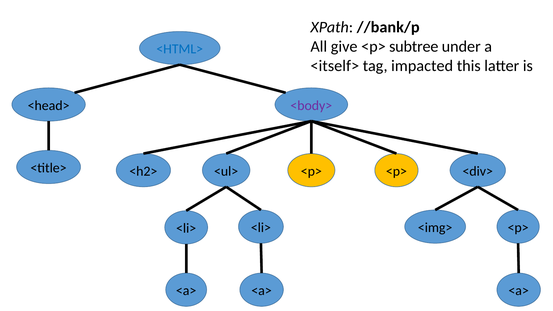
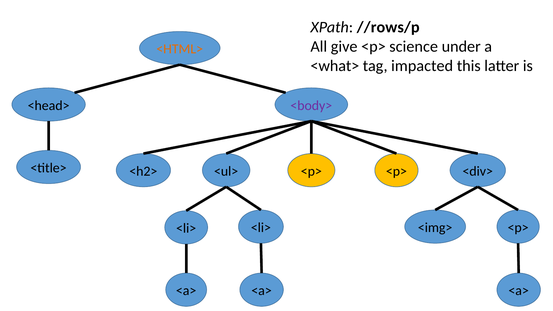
//bank/p: //bank/p -> //rows/p
subtree: subtree -> science
<HTML> colour: blue -> orange
<itself>: <itself> -> <what>
